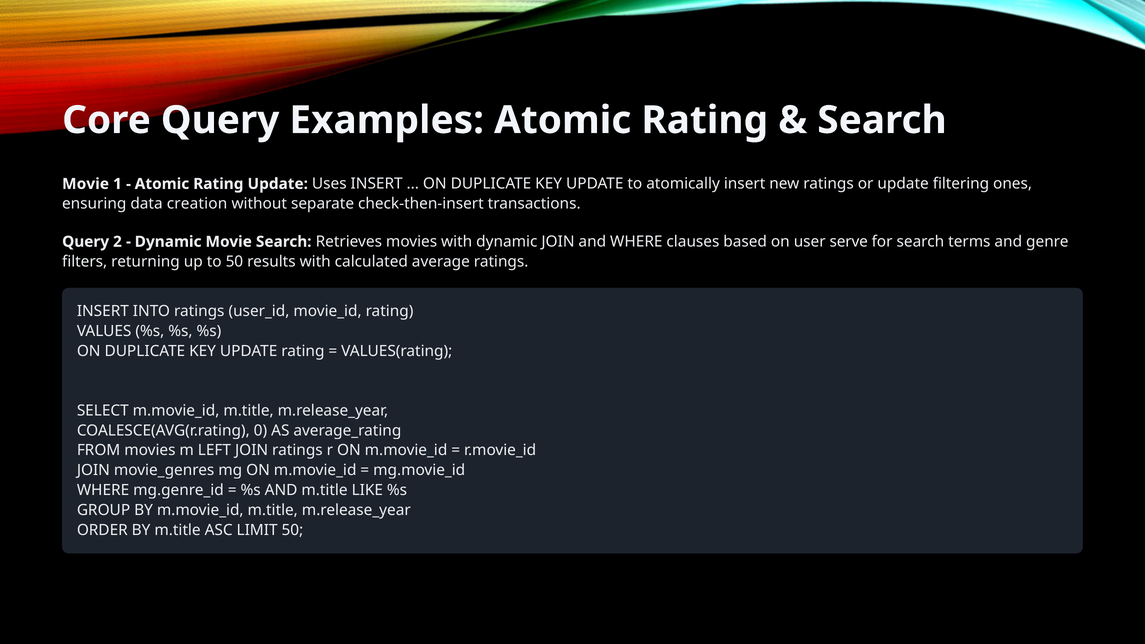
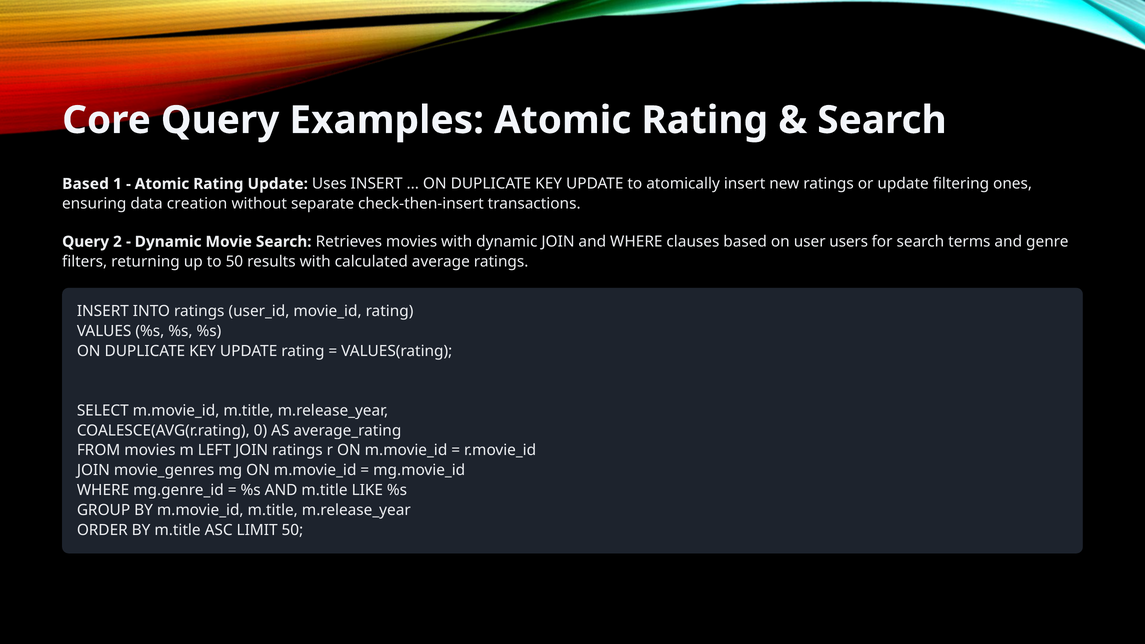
Movie at (86, 184): Movie -> Based
serve: serve -> users
